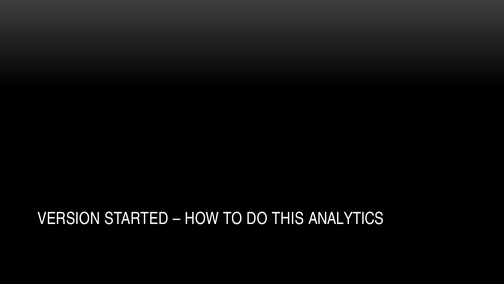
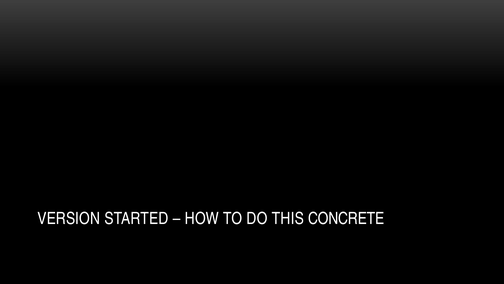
ANALYTICS: ANALYTICS -> CONCRETE
